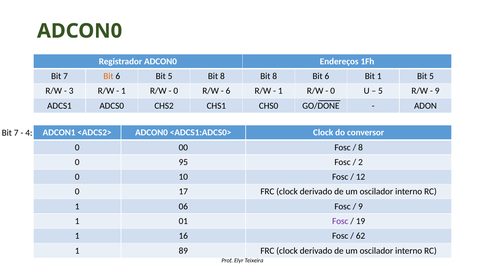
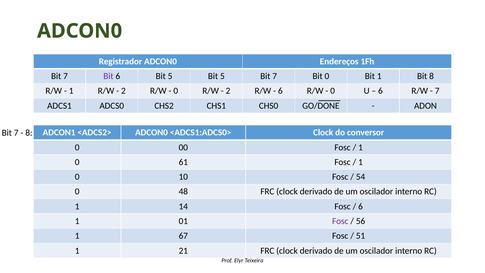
Bit at (108, 76) colour: orange -> purple
5 Bit 8: 8 -> 5
8 at (275, 76): 8 -> 7
6 at (327, 76): 6 -> 0
1 Bit 5: 5 -> 8
3 at (71, 91): 3 -> 1
1 at (123, 91): 1 -> 2
6 at (228, 91): 6 -> 2
1 at (280, 91): 1 -> 6
5 at (380, 91): 5 -> 6
9 at (437, 91): 9 -> 7
4 at (29, 133): 4 -> 8
8 at (361, 147): 8 -> 1
95: 95 -> 61
2 at (361, 162): 2 -> 1
12: 12 -> 54
17: 17 -> 48
06: 06 -> 14
9 at (361, 206): 9 -> 6
19: 19 -> 56
16: 16 -> 67
62: 62 -> 51
89: 89 -> 21
